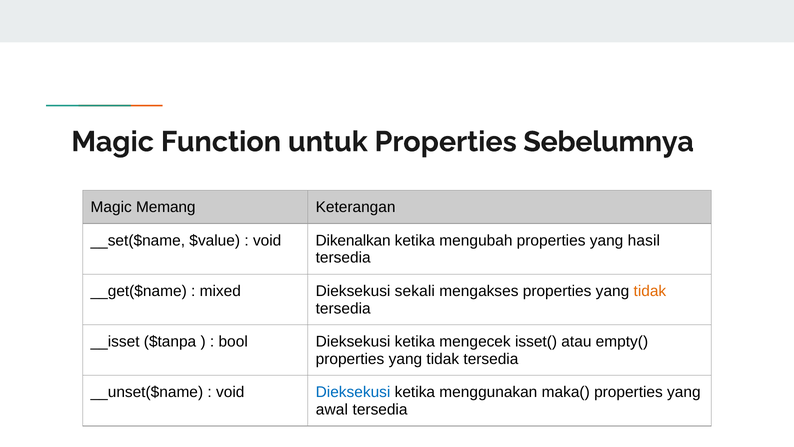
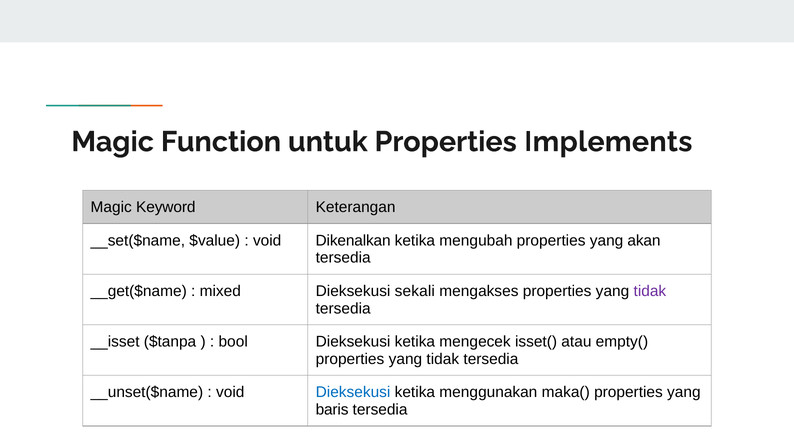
Sebelumnya: Sebelumnya -> Implements
Memang: Memang -> Keyword
hasil: hasil -> akan
tidak at (650, 291) colour: orange -> purple
awal: awal -> baris
